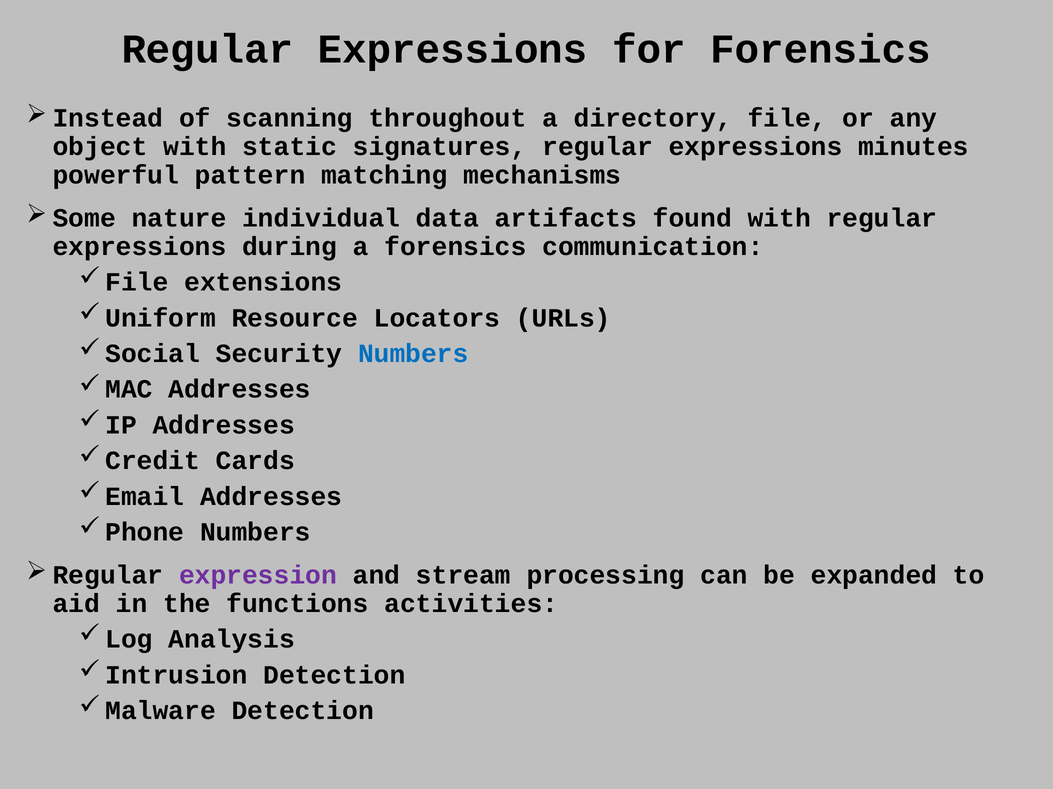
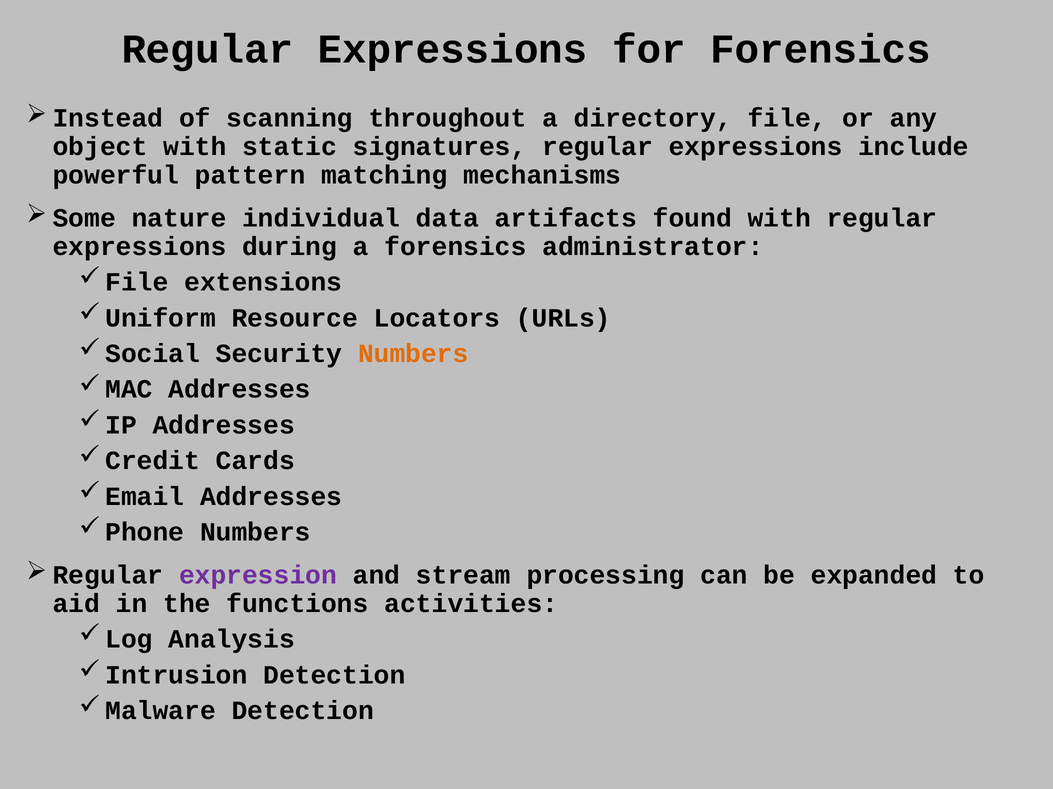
minutes: minutes -> include
communication: communication -> administrator
Numbers at (413, 354) colour: blue -> orange
